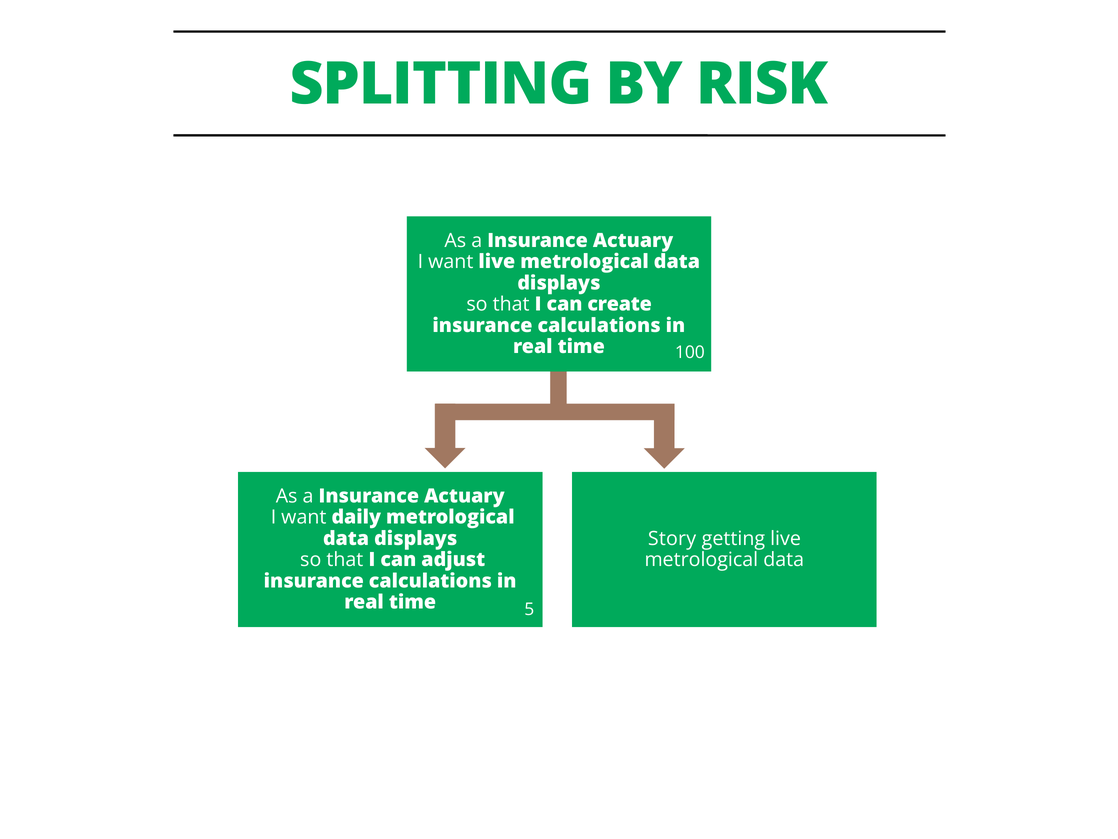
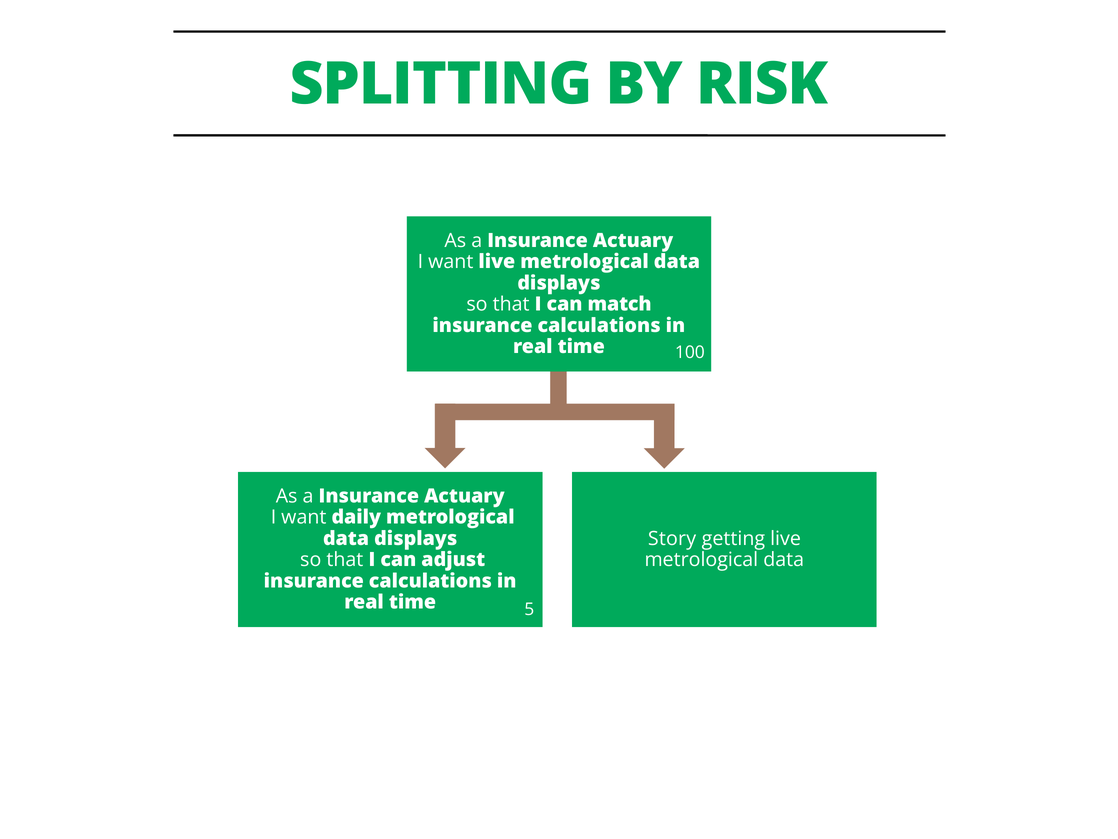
create: create -> match
